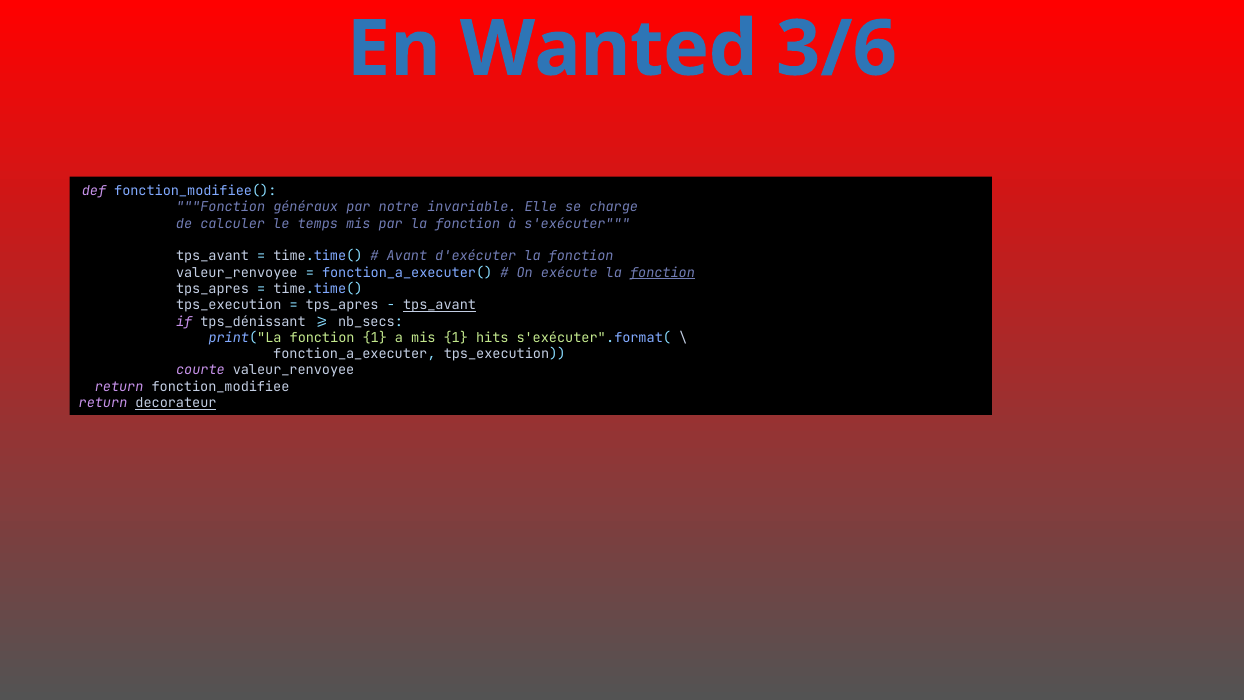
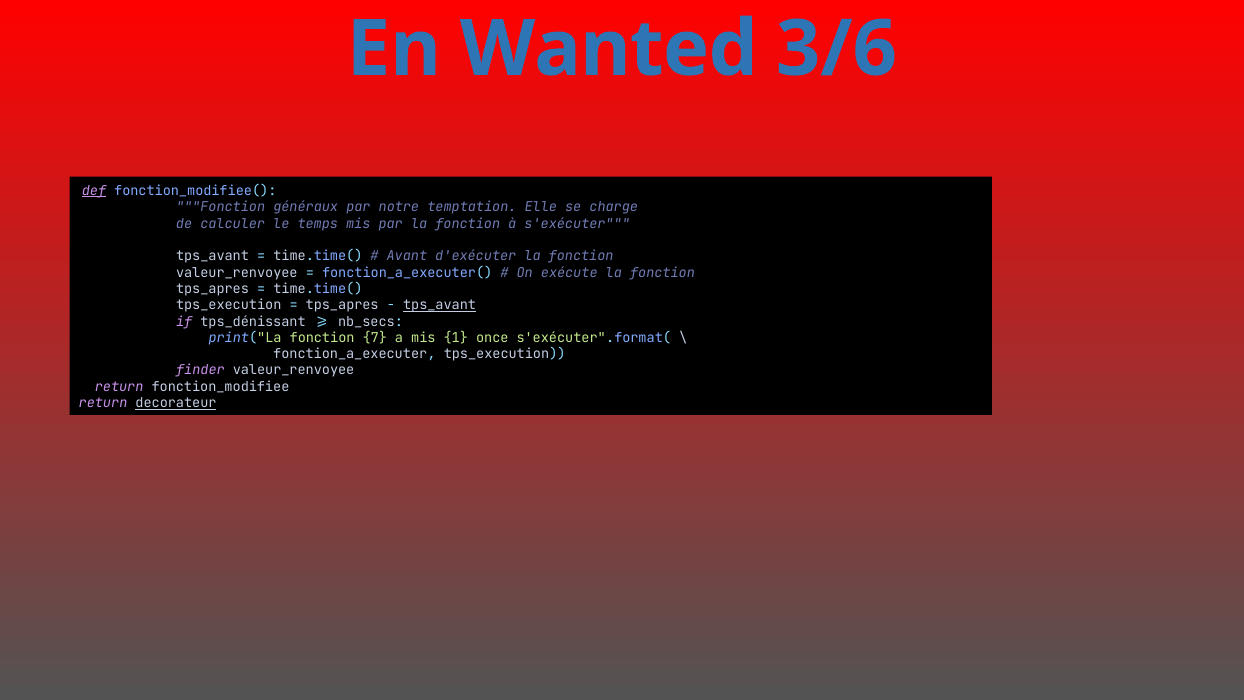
def underline: none -> present
invariable: invariable -> temptation
fonction at (663, 273) underline: present -> none
fonction 1: 1 -> 7
hits: hits -> once
courte: courte -> finder
